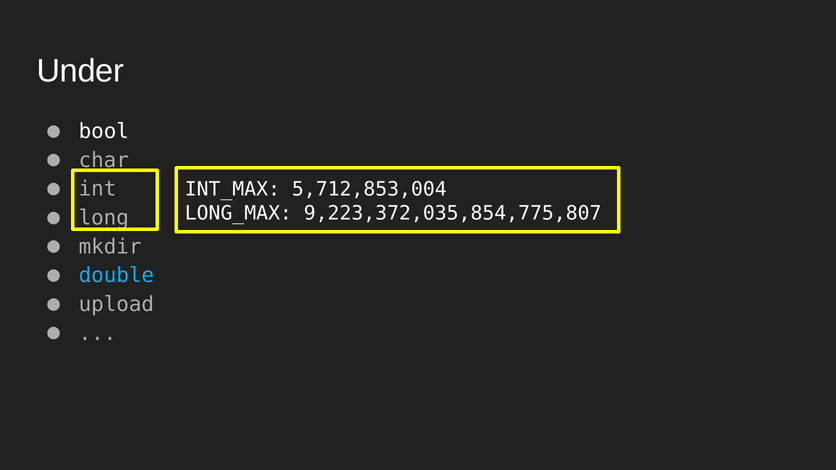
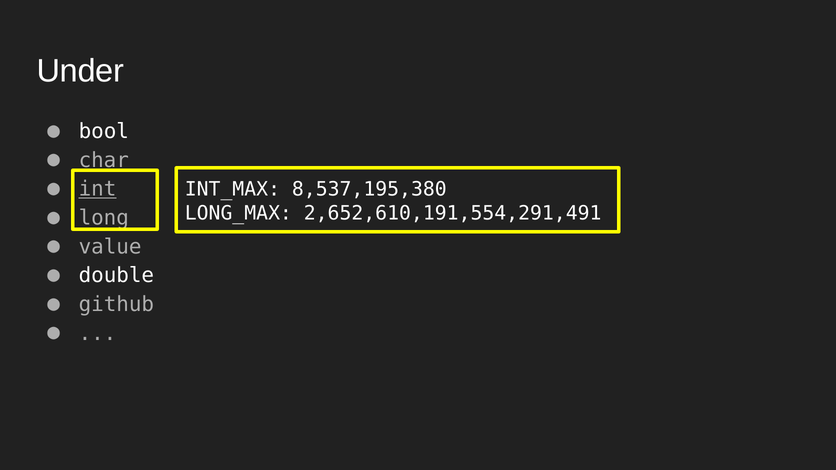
int underline: none -> present
5,712,853,004: 5,712,853,004 -> 8,537,195,380
9,223,372,035,854,775,807: 9,223,372,035,854,775,807 -> 2,652,610,191,554,291,491
mkdir: mkdir -> value
double colour: light blue -> white
upload: upload -> github
